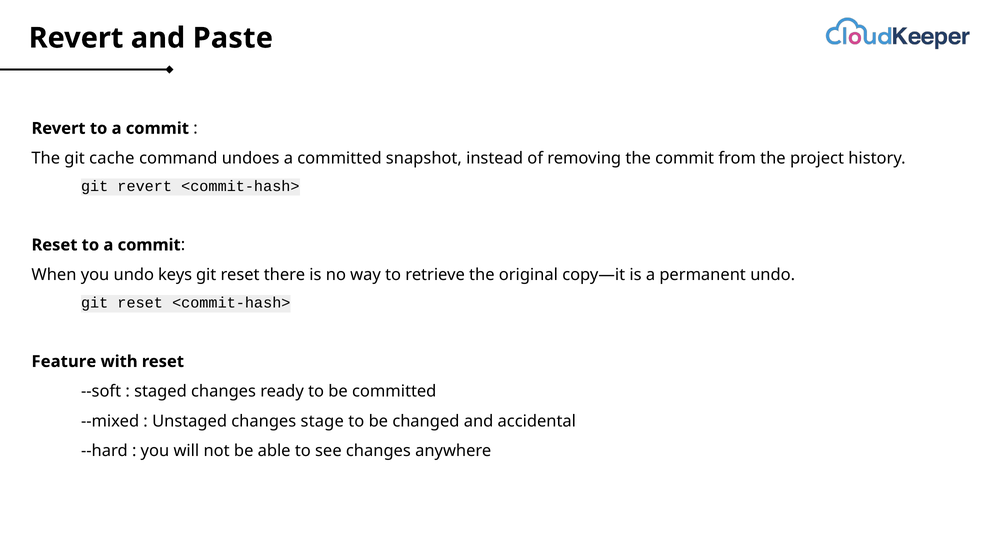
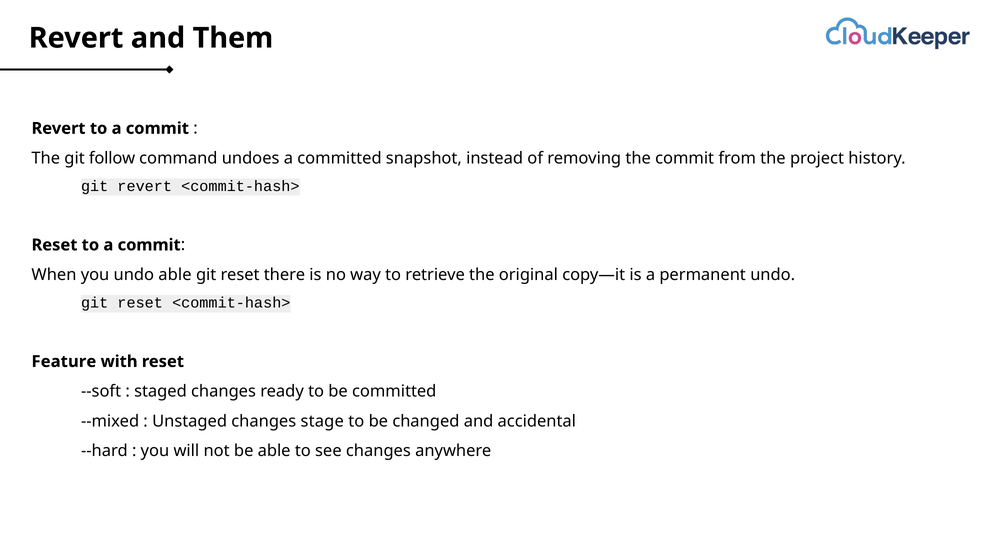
Paste: Paste -> Them
cache: cache -> follow
undo keys: keys -> able
